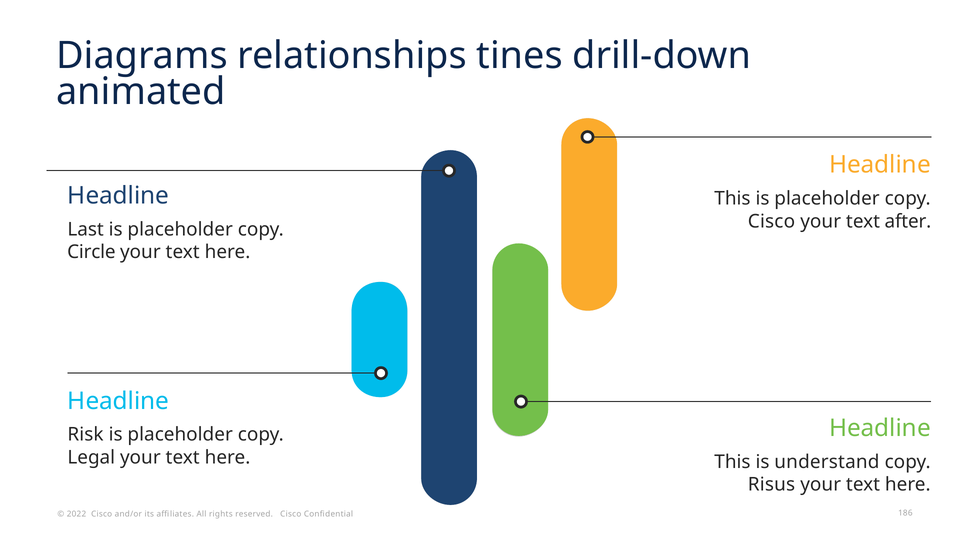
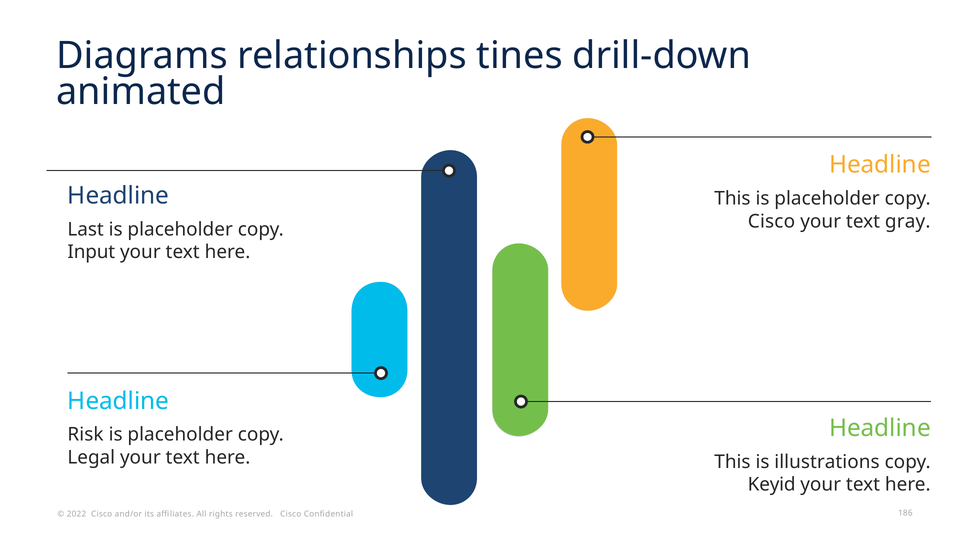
after: after -> gray
Circle: Circle -> Input
understand: understand -> illustrations
Risus: Risus -> Keyid
